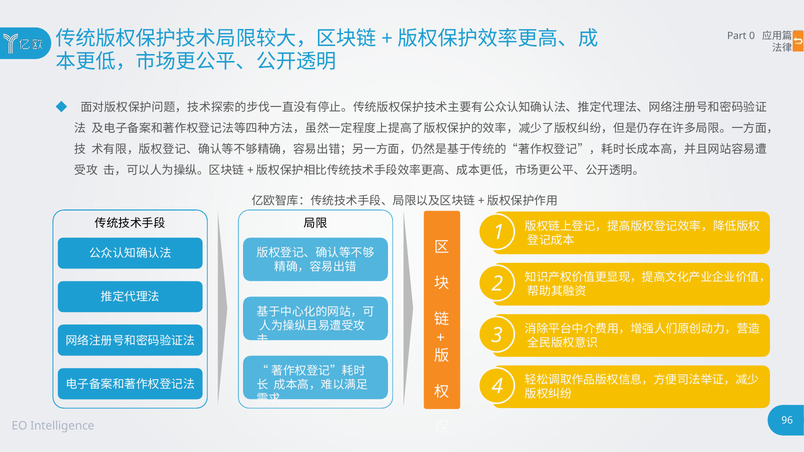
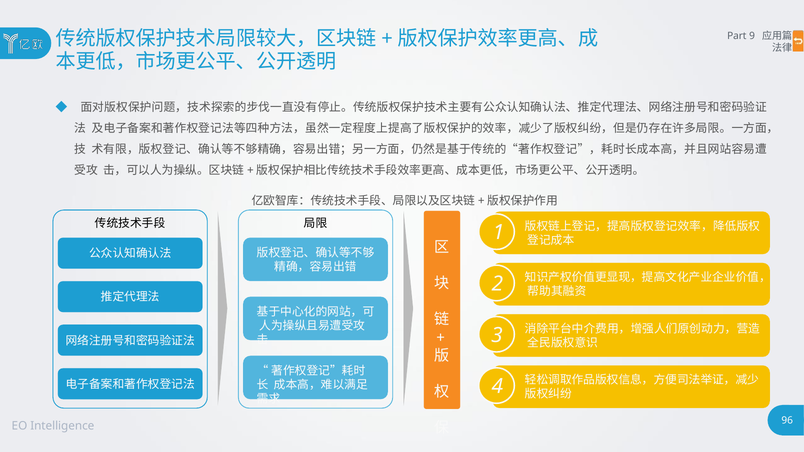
0: 0 -> 9
